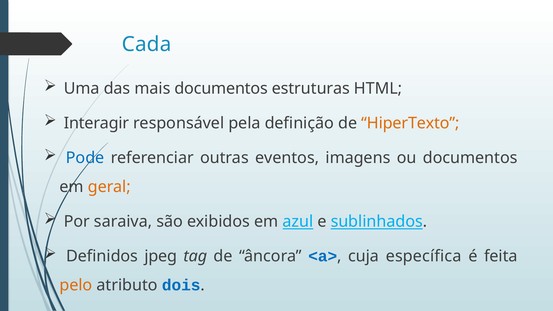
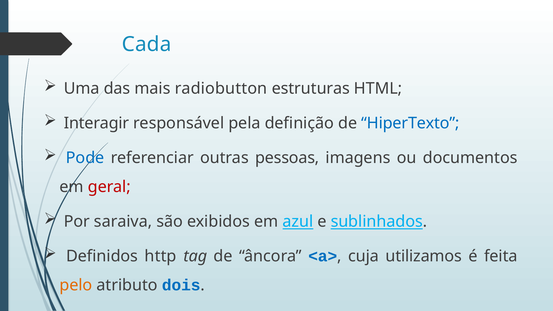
mais documentos: documentos -> radiobutton
HiperTexto colour: orange -> blue
eventos: eventos -> pessoas
geral colour: orange -> red
jpeg: jpeg -> http
específica: específica -> utilizamos
